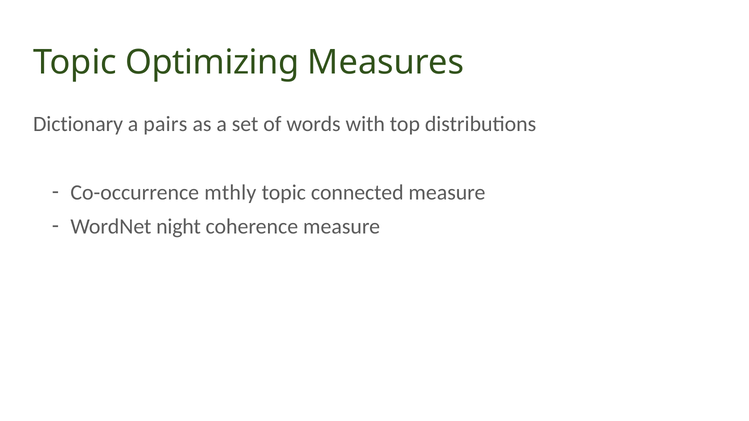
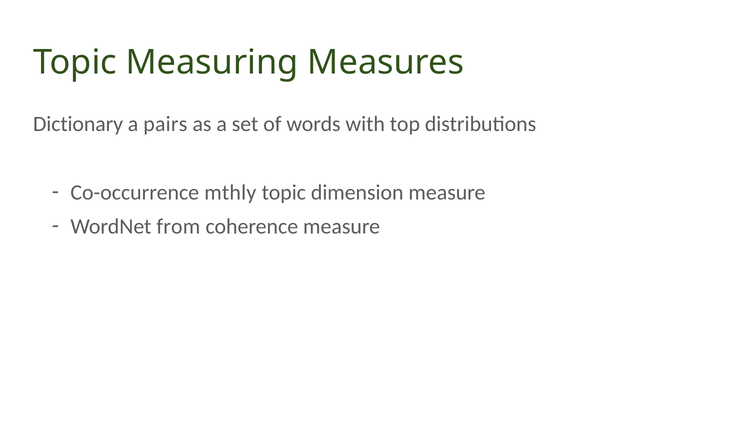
Optimizing: Optimizing -> Measuring
connected: connected -> dimension
night: night -> from
